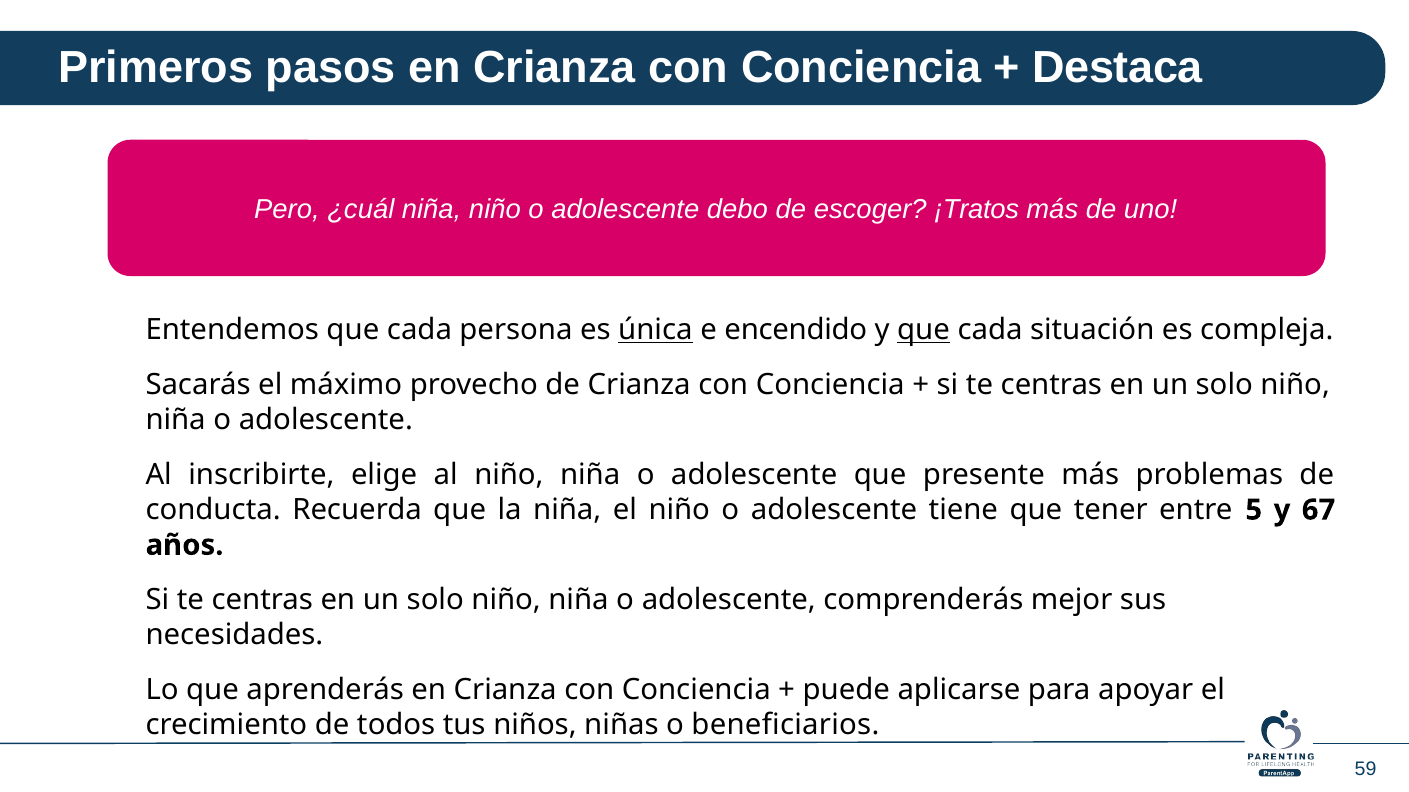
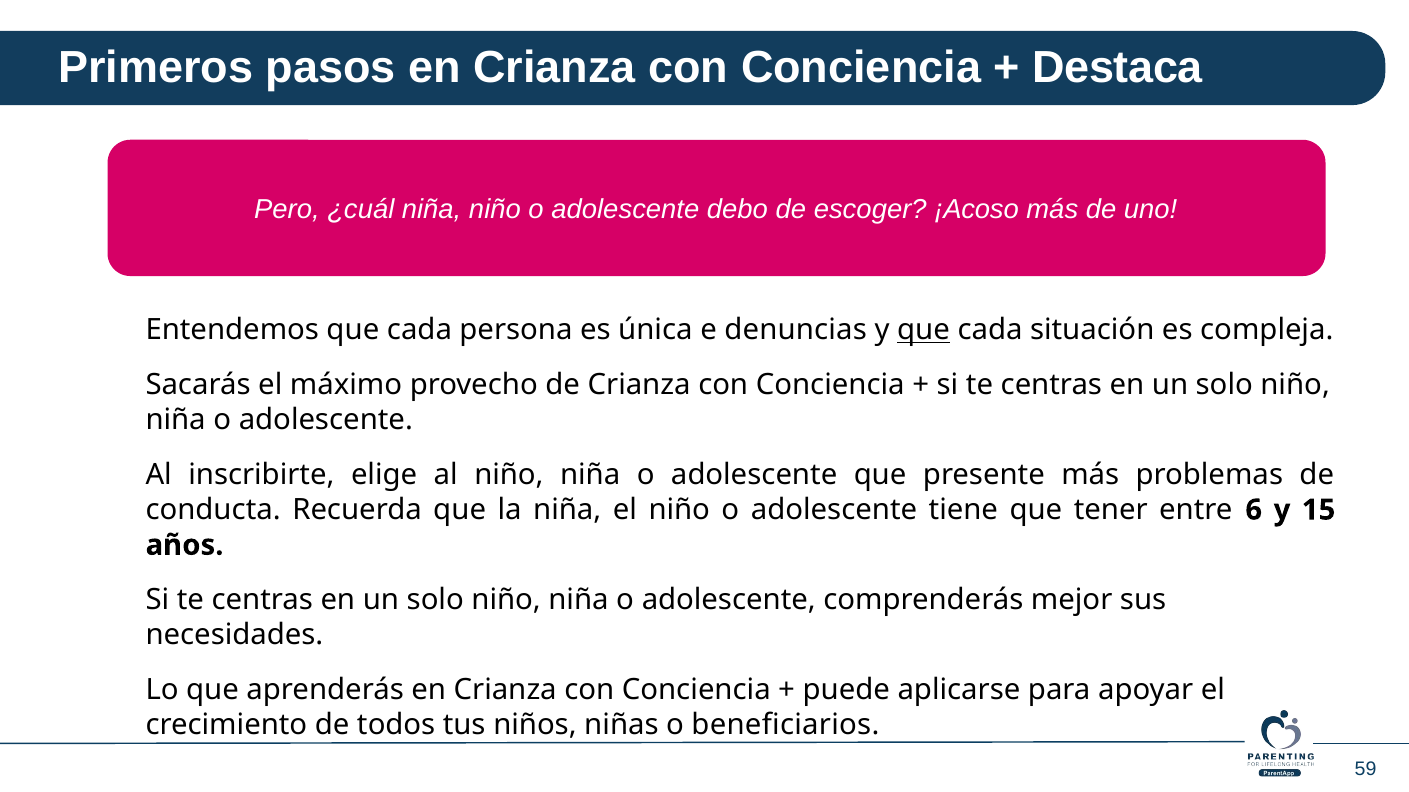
¡Tratos: ¡Tratos -> ¡Acoso
única underline: present -> none
encendido: encendido -> denuncias
5: 5 -> 6
67: 67 -> 15
